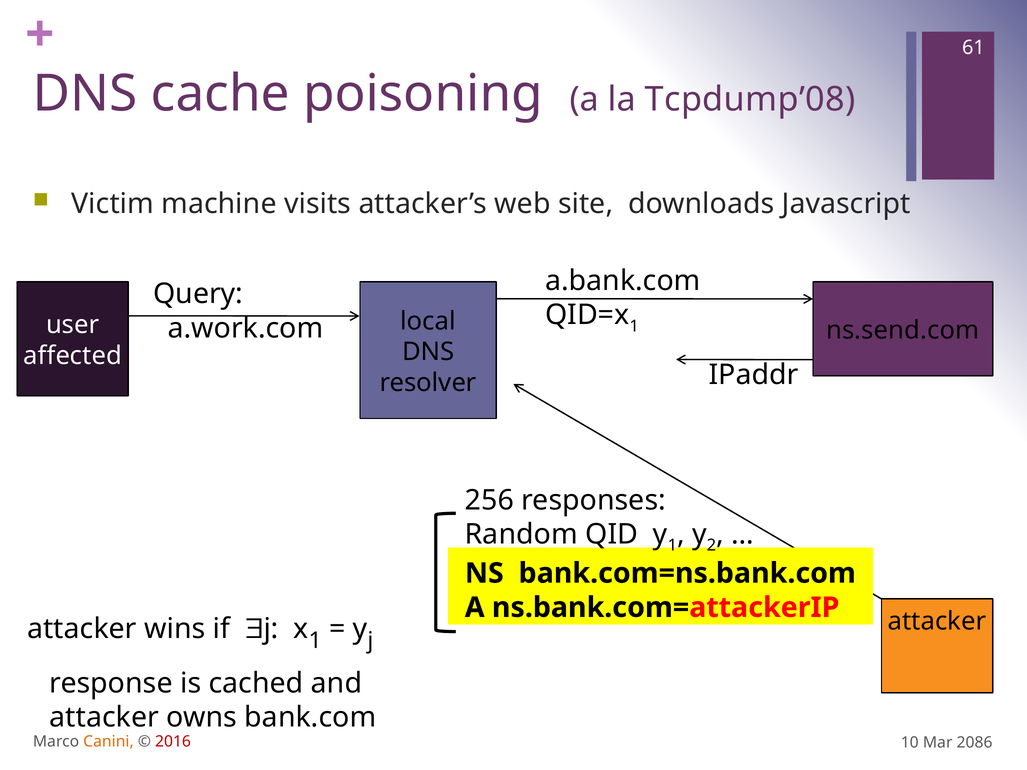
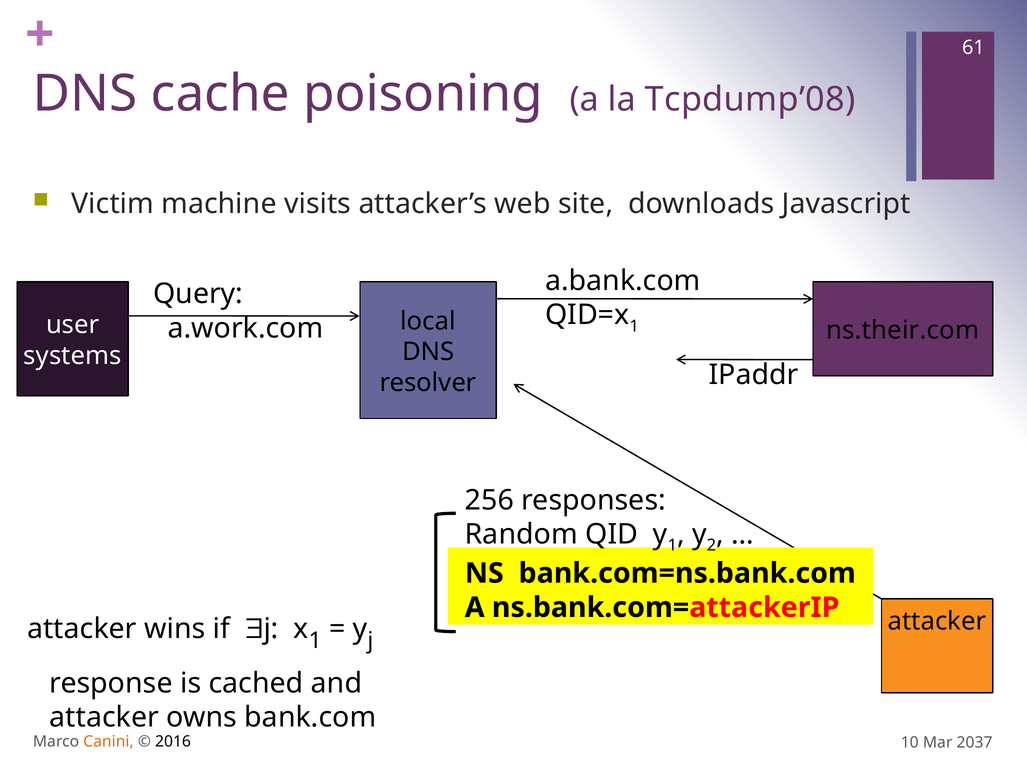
ns.send.com: ns.send.com -> ns.their.com
affected: affected -> systems
2016 colour: red -> black
2086: 2086 -> 2037
